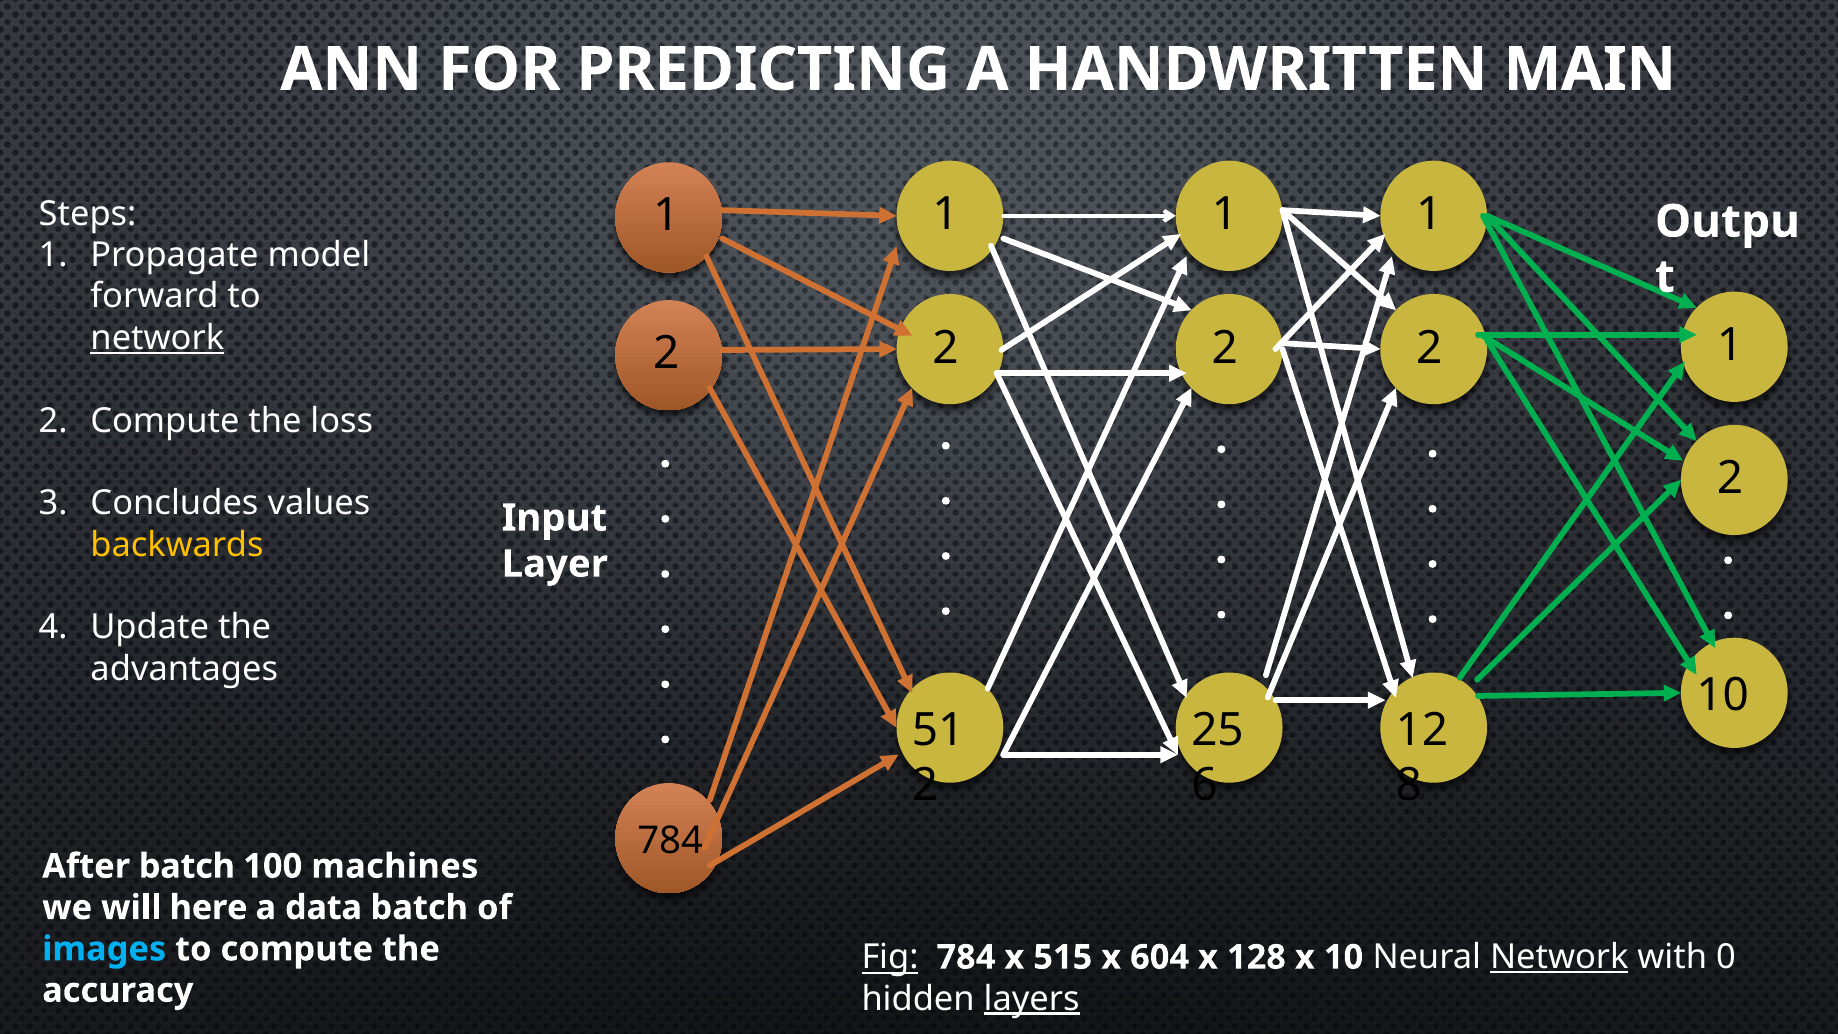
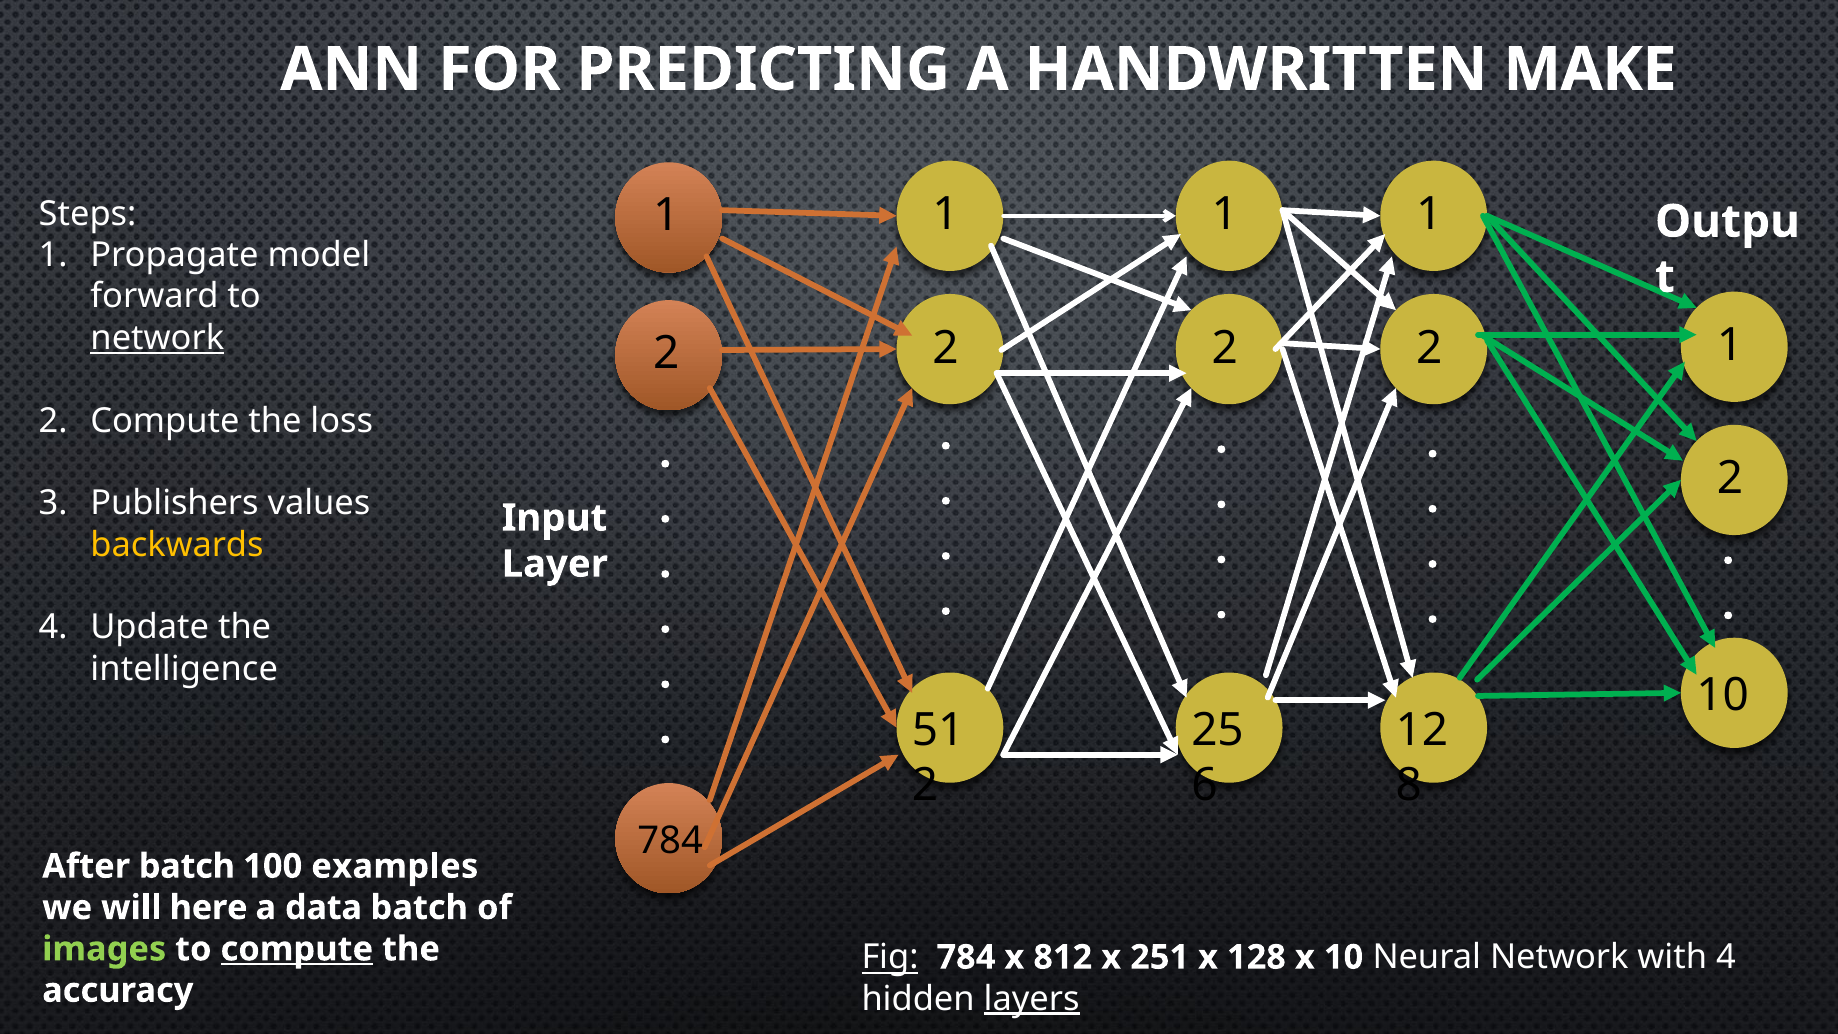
MAIN: MAIN -> MAKE
Concludes: Concludes -> Publishers
advantages: advantages -> intelligence
machines: machines -> examples
images colour: light blue -> light green
compute at (297, 949) underline: none -> present
515: 515 -> 812
604: 604 -> 251
Network at (1559, 957) underline: present -> none
with 0: 0 -> 4
